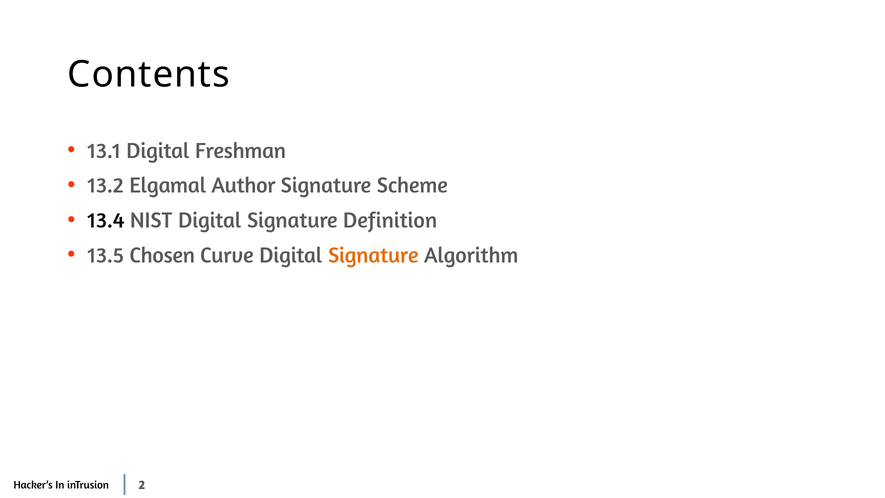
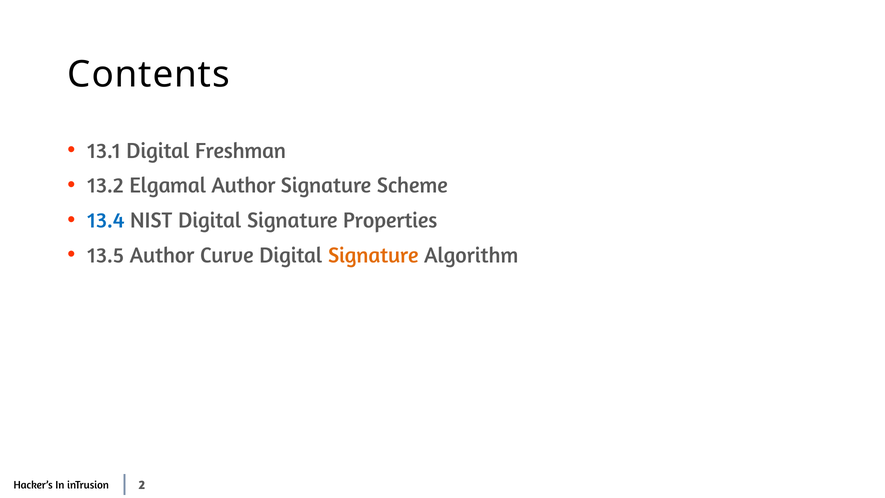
13.4 colour: black -> blue
Definition: Definition -> Properties
13.5 Chosen: Chosen -> Author
